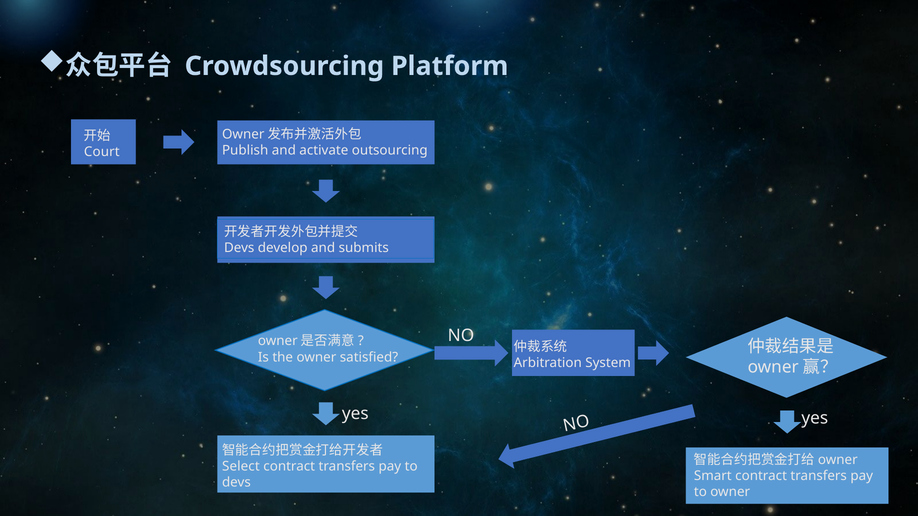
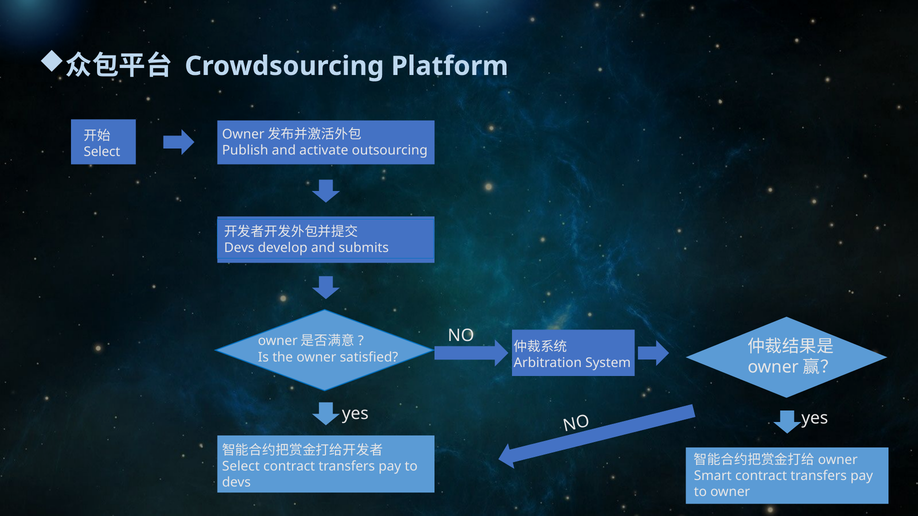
Court at (102, 152): Court -> Select
